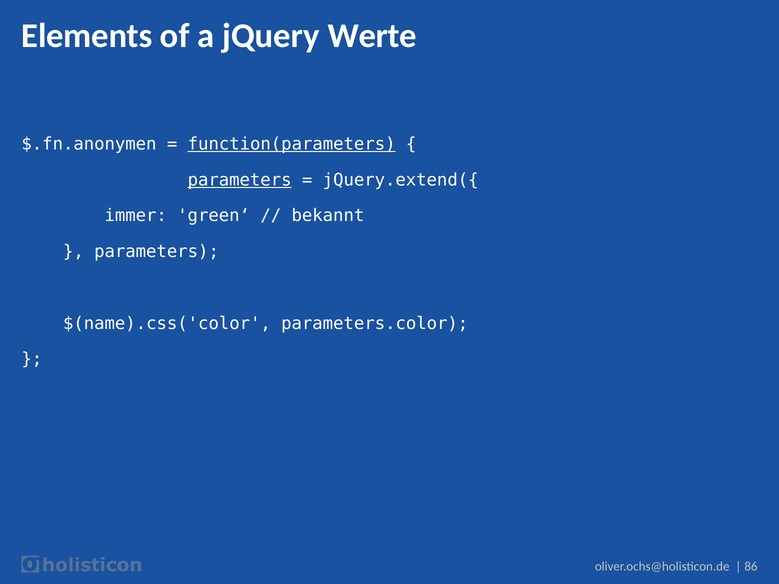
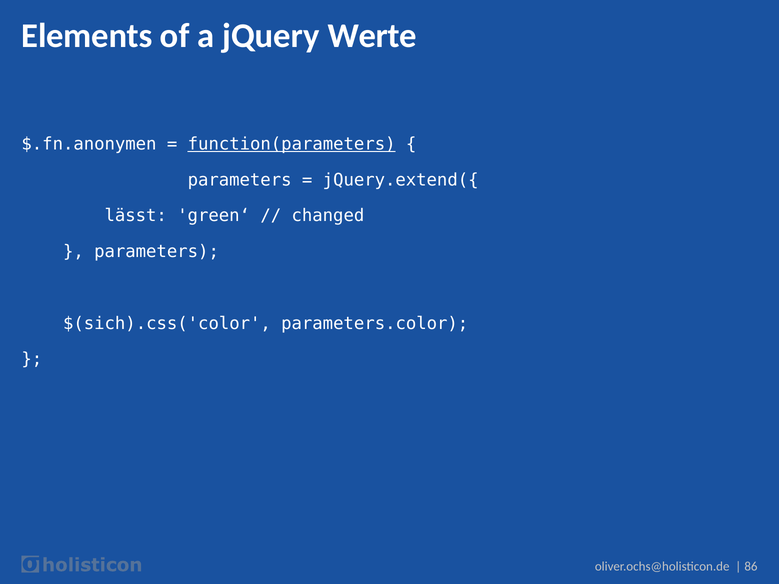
parameters at (240, 180) underline: present -> none
immer: immer -> lässt
bekannt: bekannt -> changed
$(name).css('color: $(name).css('color -> $(sich).css('color
